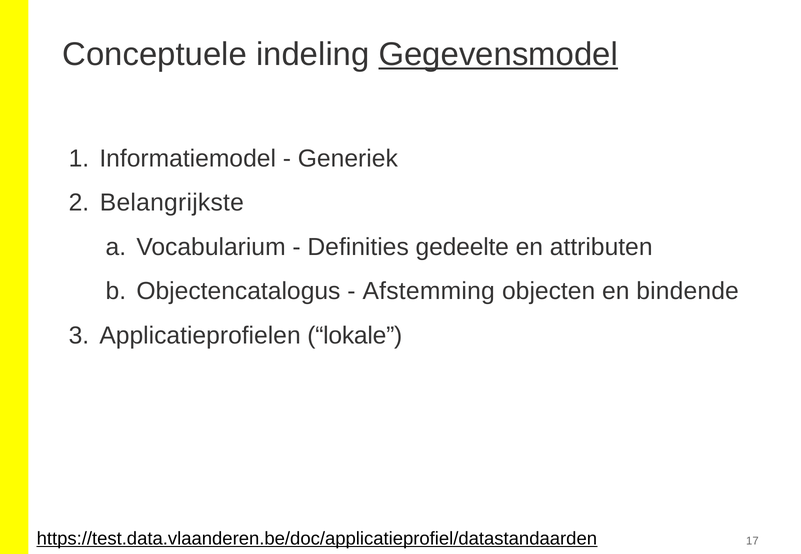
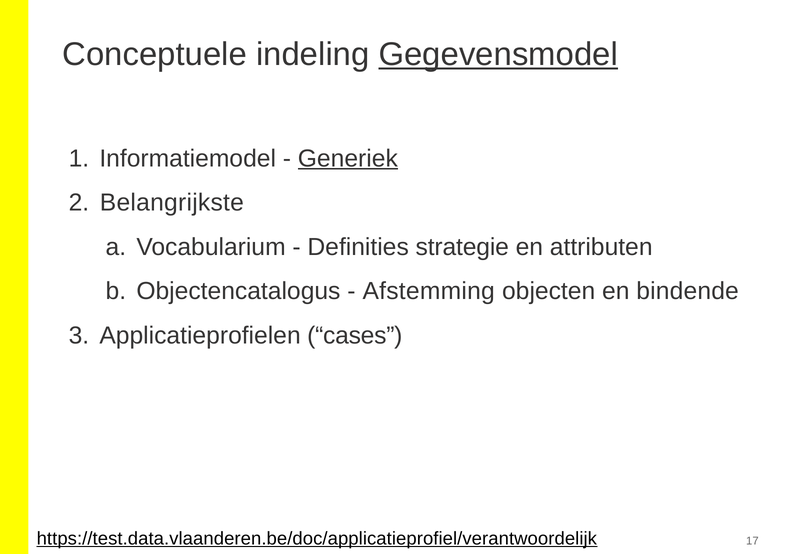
Generiek underline: none -> present
gedeelte: gedeelte -> strategie
lokale: lokale -> cases
https://test.data.vlaanderen.be/doc/applicatieprofiel/datastandaarden: https://test.data.vlaanderen.be/doc/applicatieprofiel/datastandaarden -> https://test.data.vlaanderen.be/doc/applicatieprofiel/verantwoordelijk
